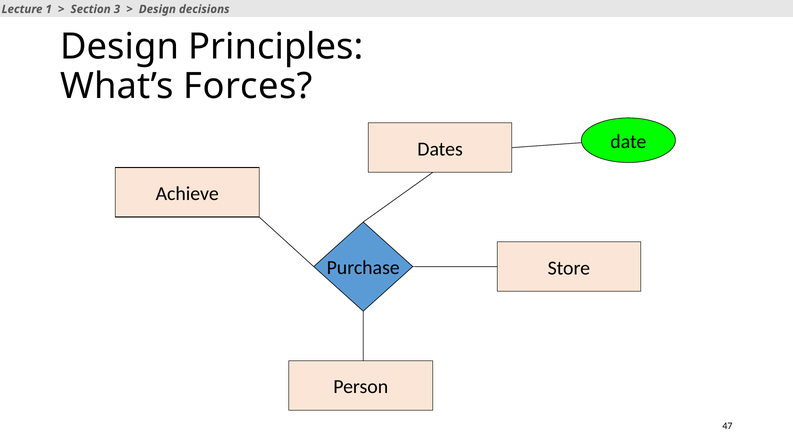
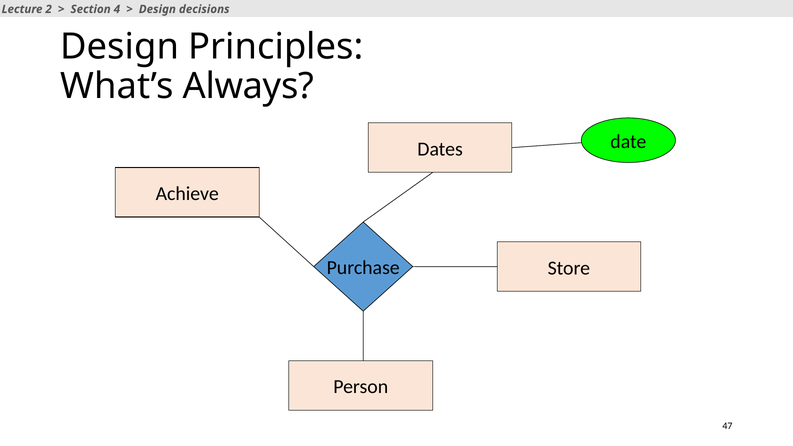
1: 1 -> 2
3: 3 -> 4
Forces: Forces -> Always
